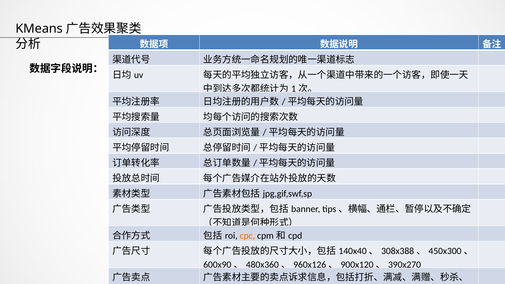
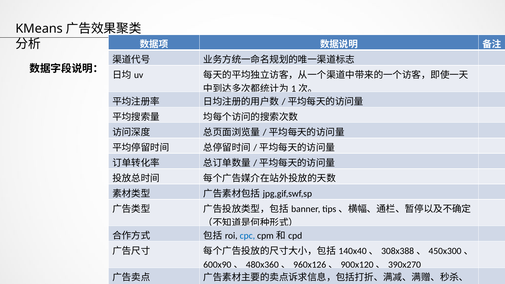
cpc colour: orange -> blue
